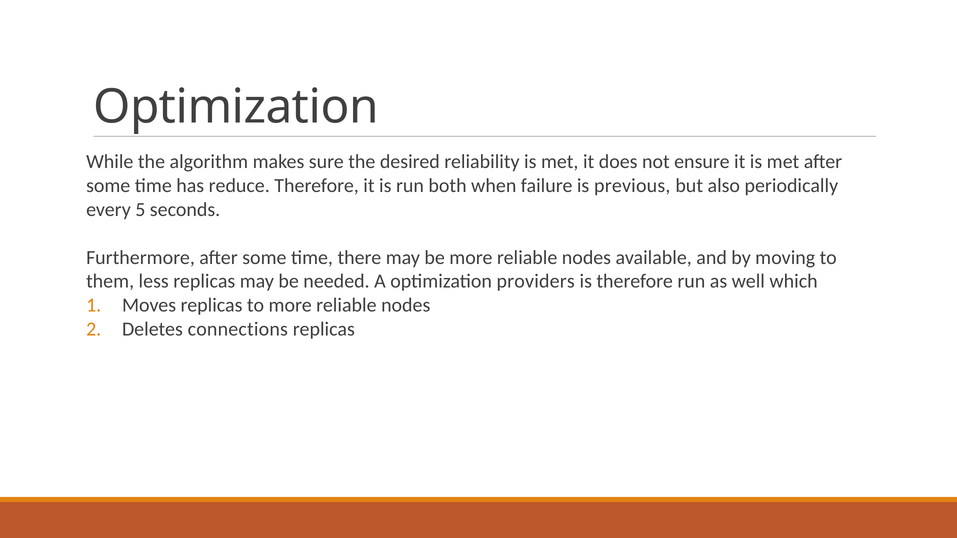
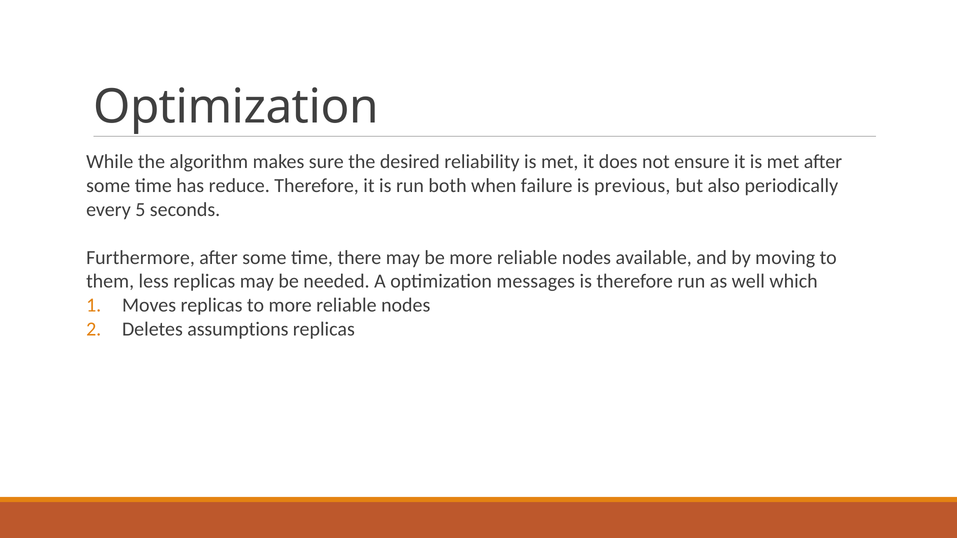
providers: providers -> messages
connections: connections -> assumptions
